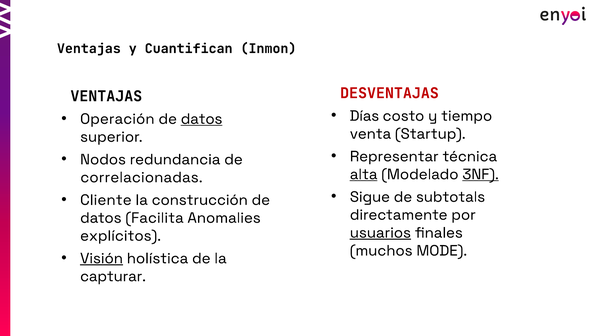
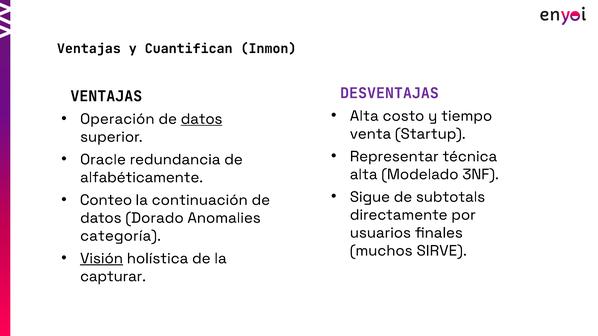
DESVENTAJAS colour: red -> purple
Días at (364, 116): Días -> Alta
Nodos: Nodos -> Oracle
alta at (364, 174) underline: present -> none
3NF underline: present -> none
correlacionadas: correlacionadas -> alfabéticamente
Cliente: Cliente -> Conteo
construcción: construcción -> continuación
Facilita: Facilita -> Dorado
usuarios underline: present -> none
explícitos: explícitos -> categoría
MODE: MODE -> SIRVE
